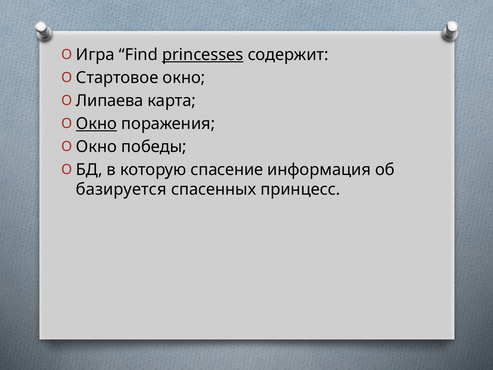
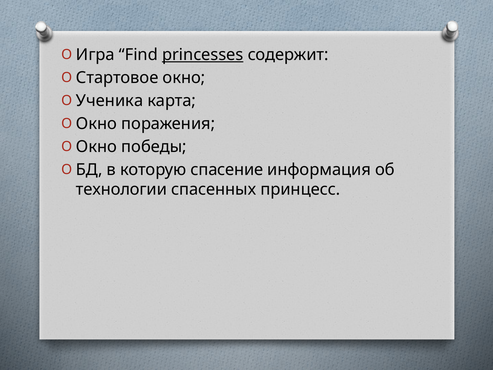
Липаева: Липаева -> Ученика
Окно at (97, 124) underline: present -> none
базируется: базируется -> технологии
